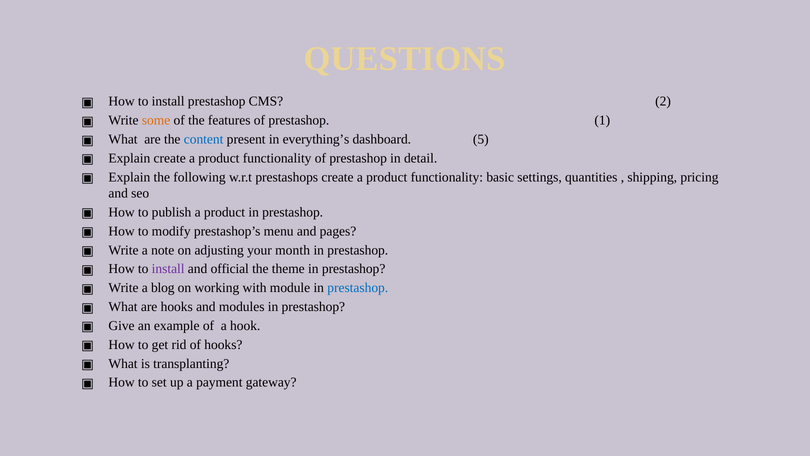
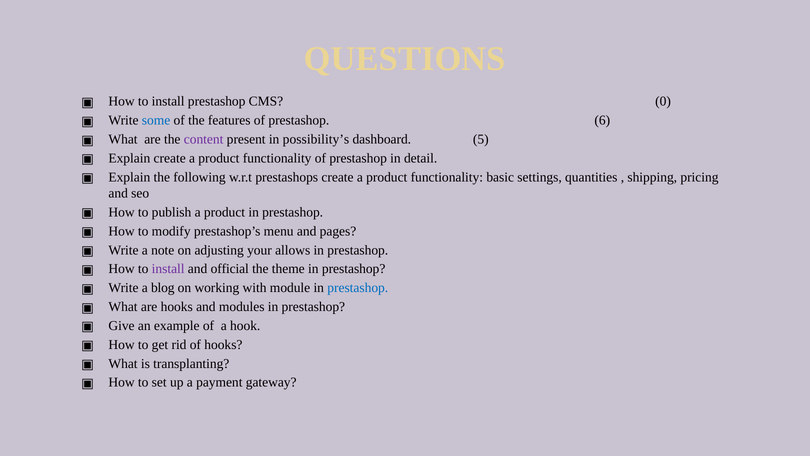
2: 2 -> 0
some colour: orange -> blue
1: 1 -> 6
content colour: blue -> purple
everything’s: everything’s -> possibility’s
month: month -> allows
